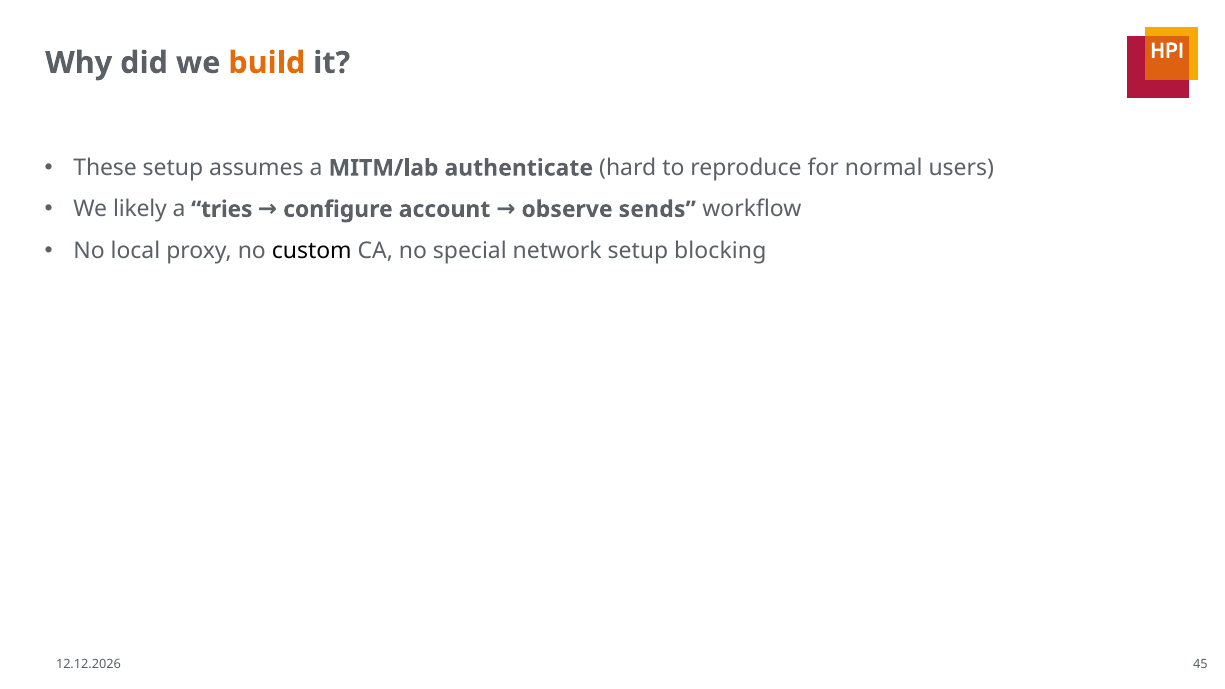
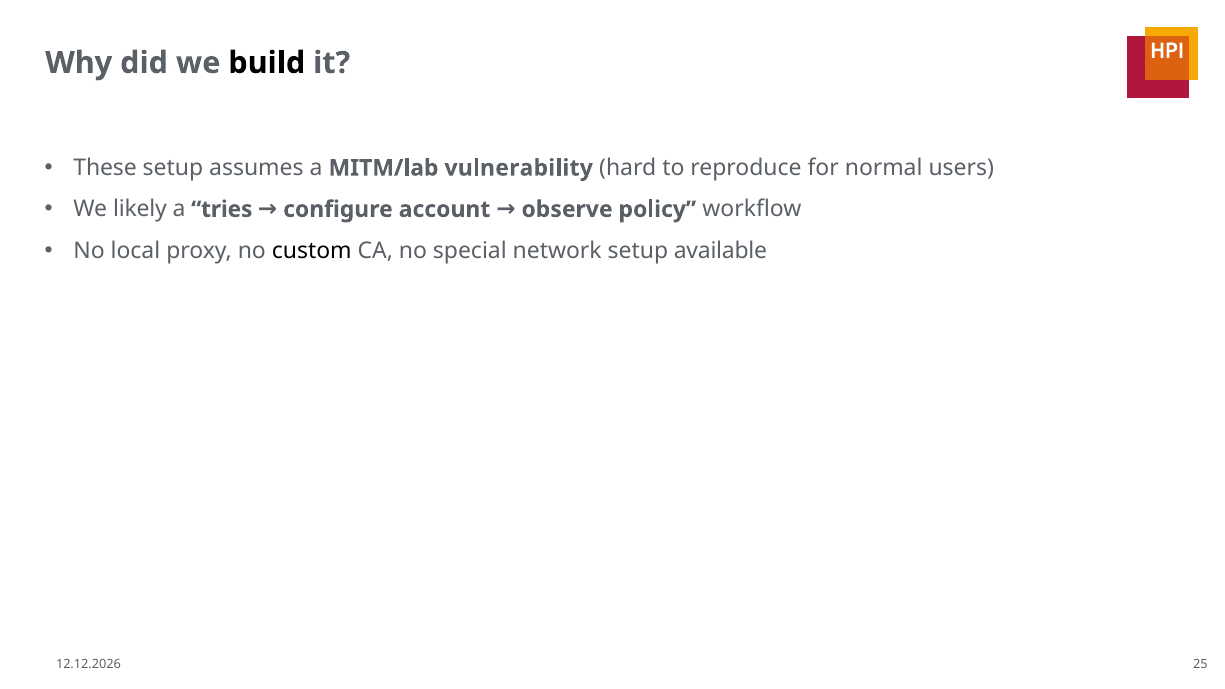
build colour: orange -> black
authenticate: authenticate -> vulnerability
sends: sends -> policy
blocking: blocking -> available
45: 45 -> 25
